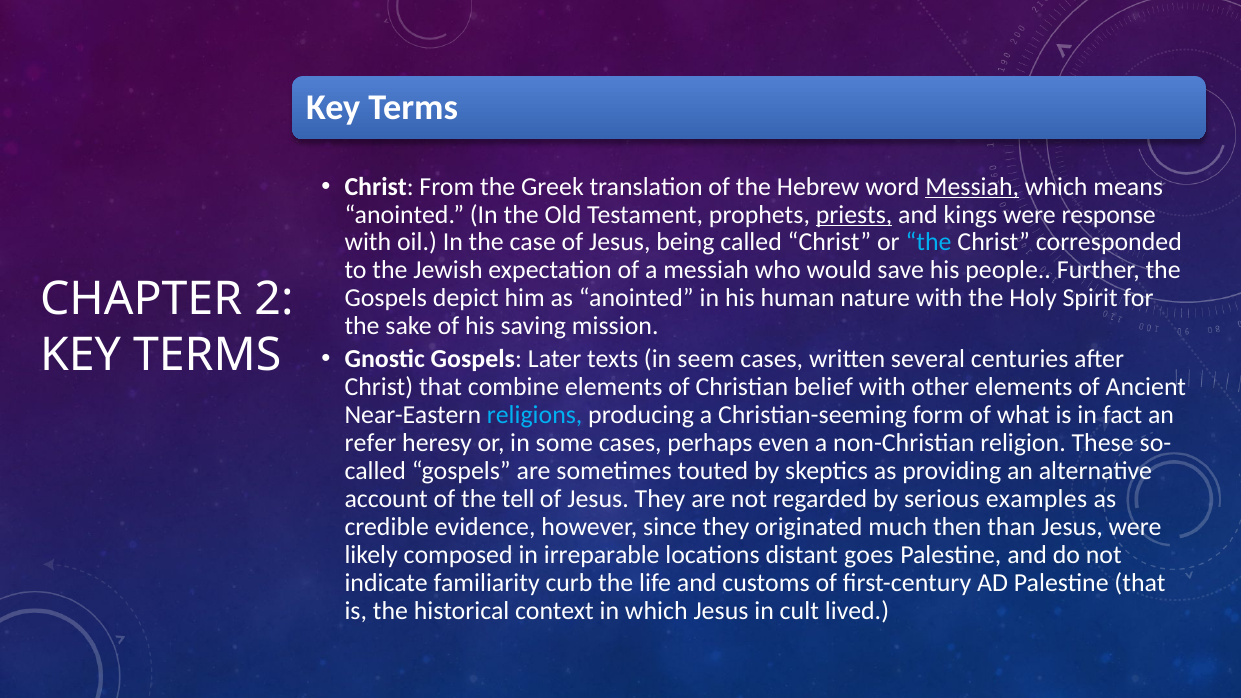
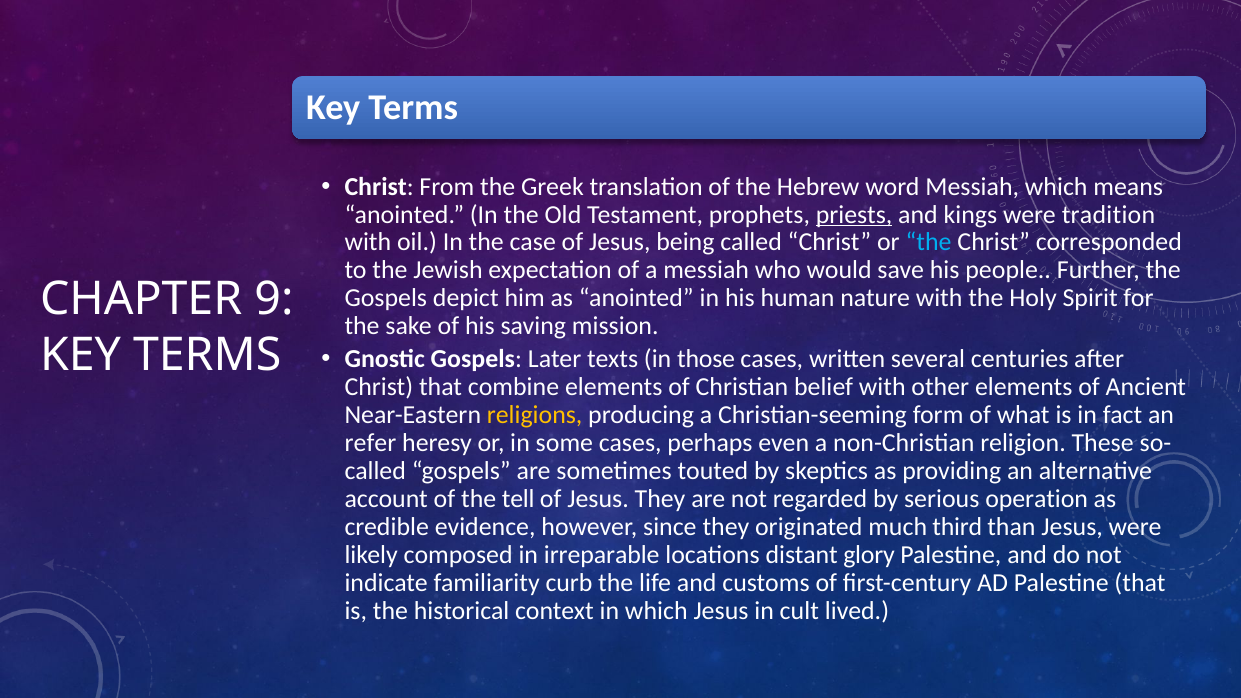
Messiah at (972, 187) underline: present -> none
response: response -> tradition
2: 2 -> 9
seem: seem -> those
religions colour: light blue -> yellow
examples: examples -> operation
then: then -> third
goes: goes -> glory
